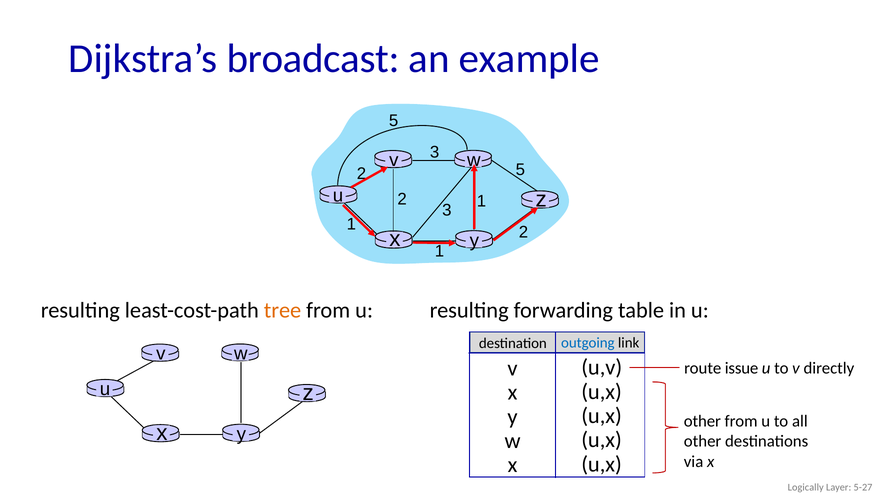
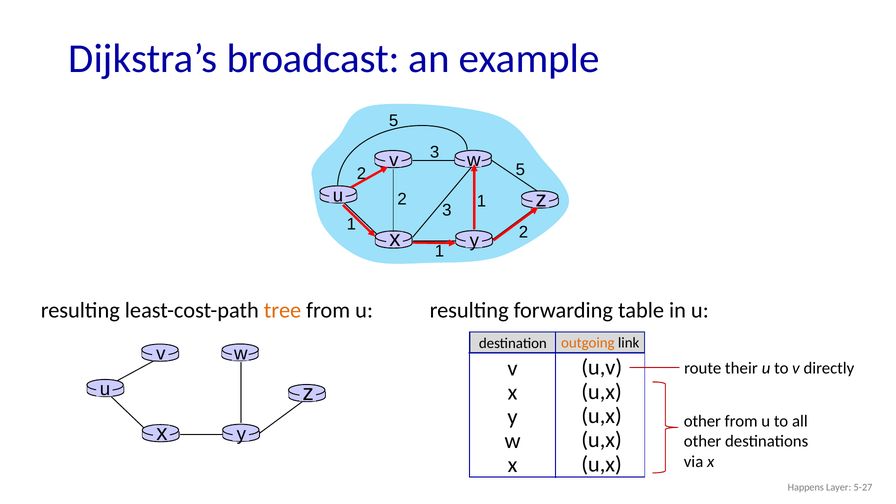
outgoing colour: blue -> orange
issue: issue -> their
Logically: Logically -> Happens
